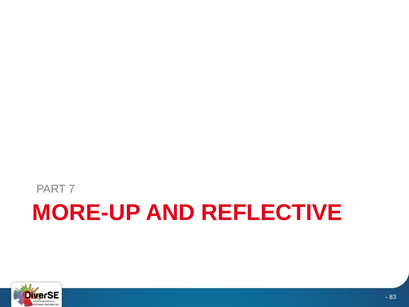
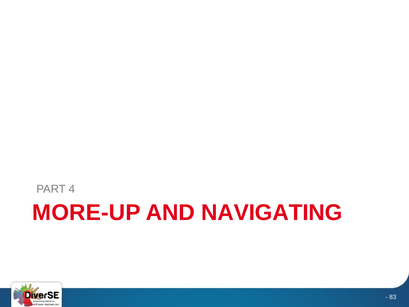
7: 7 -> 4
REFLECTIVE: REFLECTIVE -> NAVIGATING
